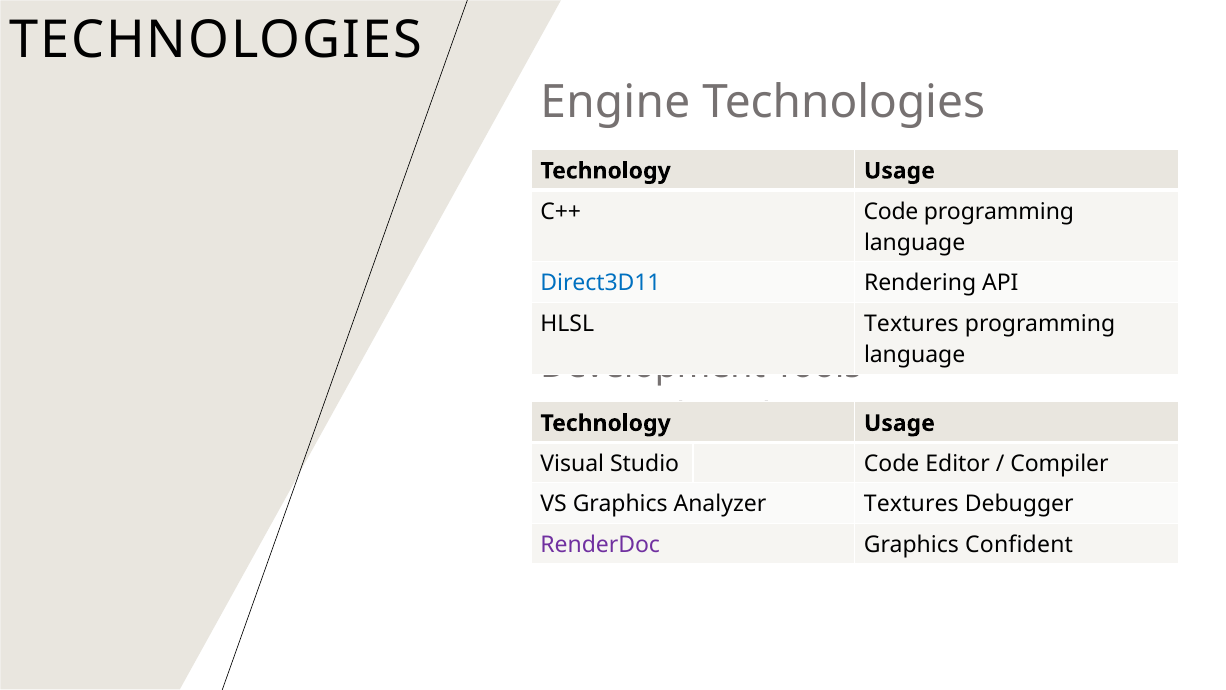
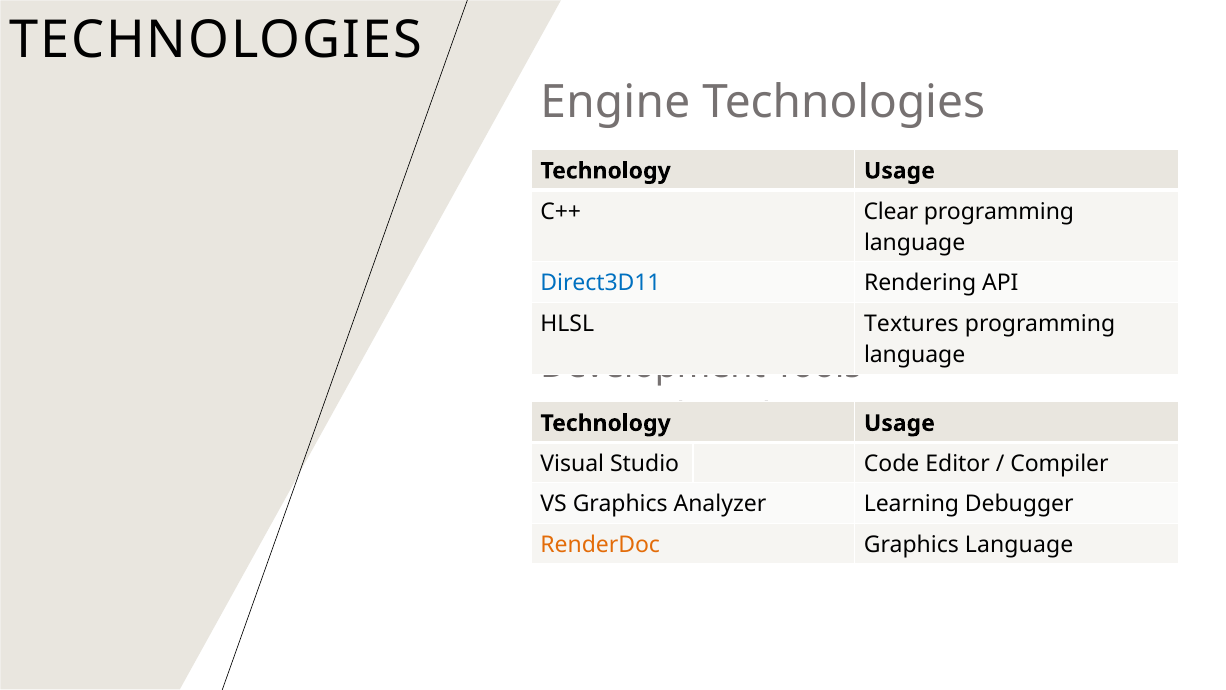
C++ Code: Code -> Clear
Textures at (911, 504): Textures -> Learning
RenderDoc at (600, 545) colour: purple -> orange
Graphics Confident: Confident -> Language
